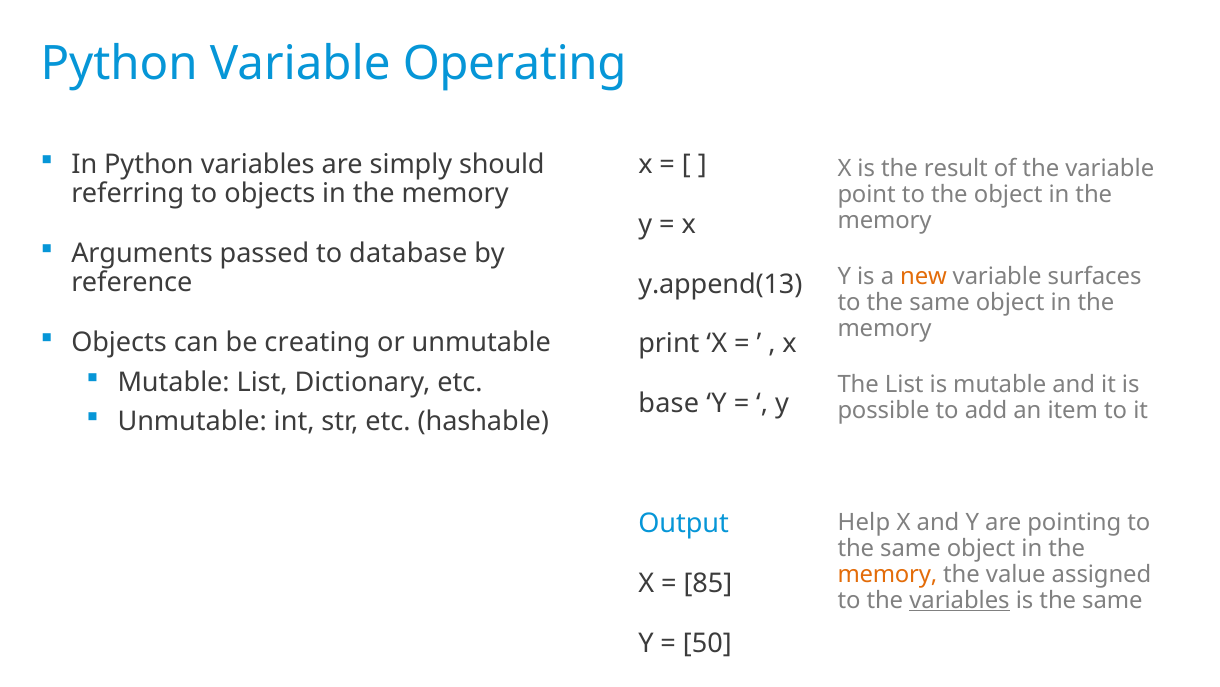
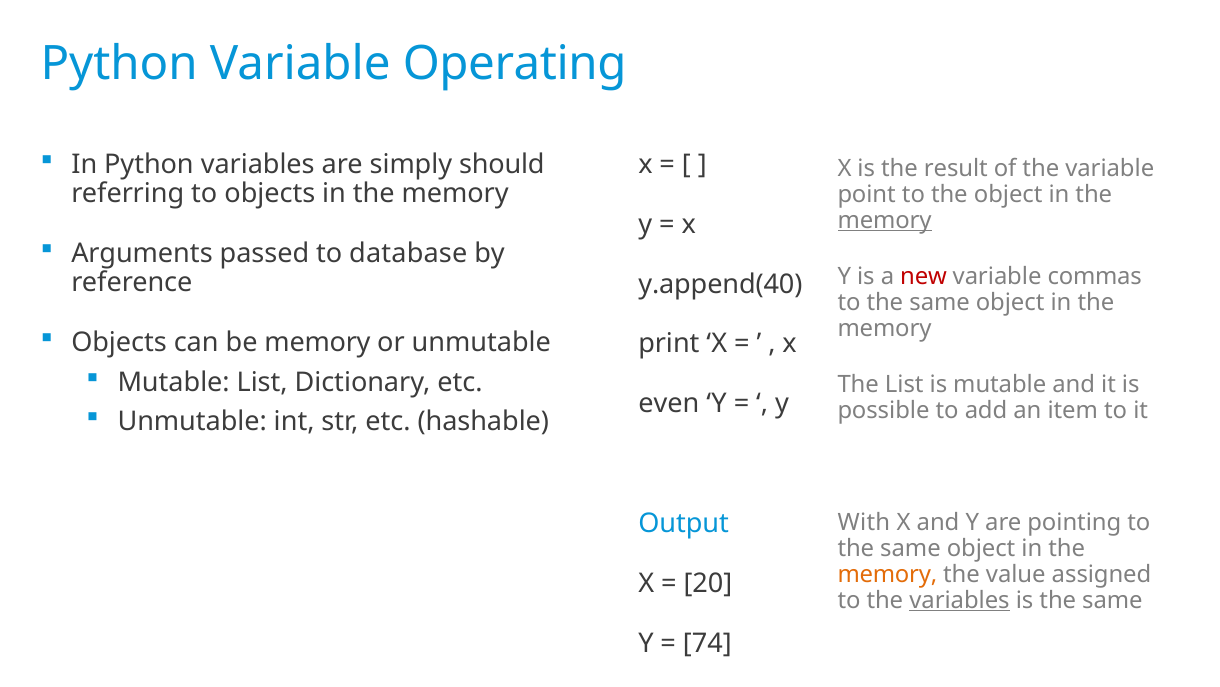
memory at (885, 220) underline: none -> present
new colour: orange -> red
surfaces: surfaces -> commas
y.append(13: y.append(13 -> y.append(40
be creating: creating -> memory
base: base -> even
Help: Help -> With
85: 85 -> 20
50: 50 -> 74
